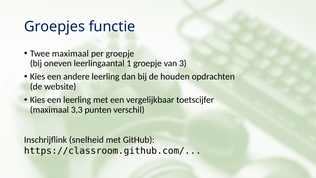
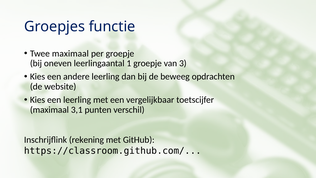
houden: houden -> beweeg
3,3: 3,3 -> 3,1
snelheid: snelheid -> rekening
